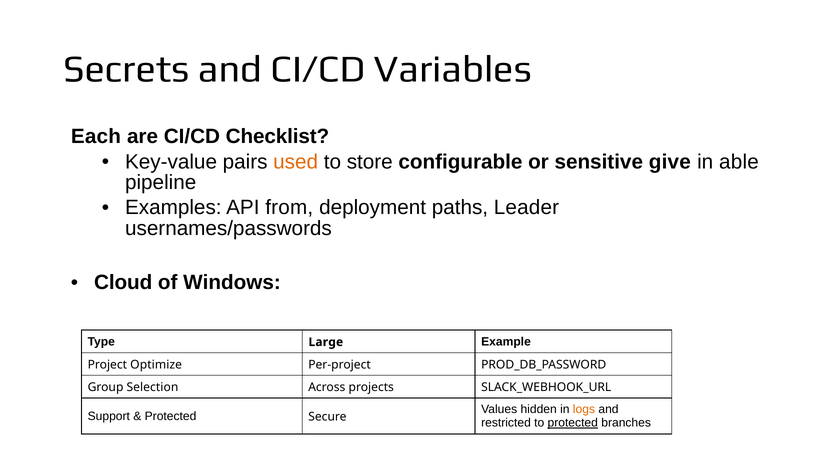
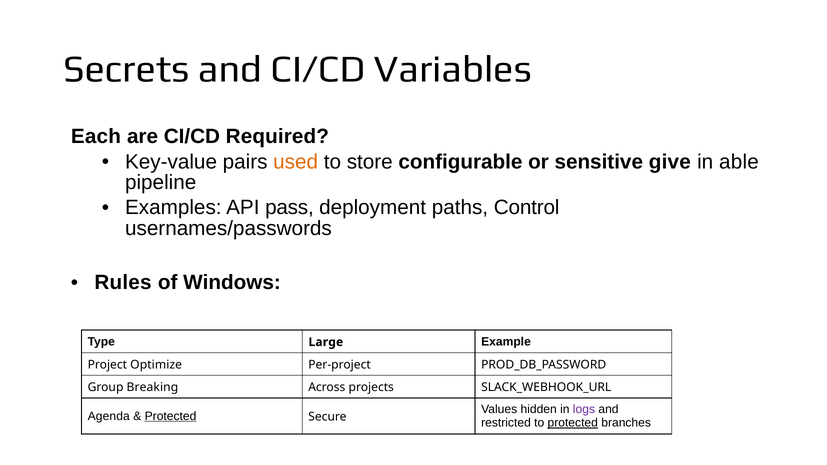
Checklist: Checklist -> Required
from: from -> pass
Leader: Leader -> Control
Cloud: Cloud -> Rules
Selection: Selection -> Breaking
logs colour: orange -> purple
Support: Support -> Agenda
Protected at (171, 416) underline: none -> present
